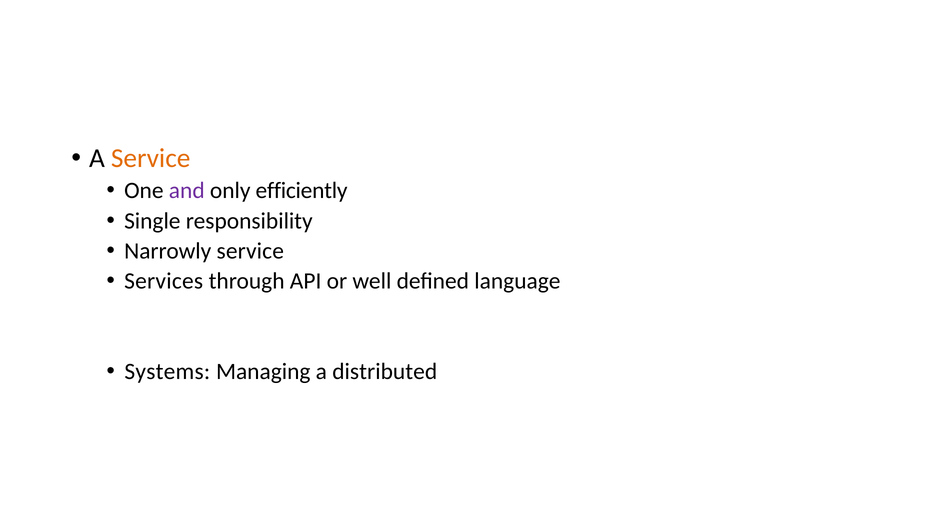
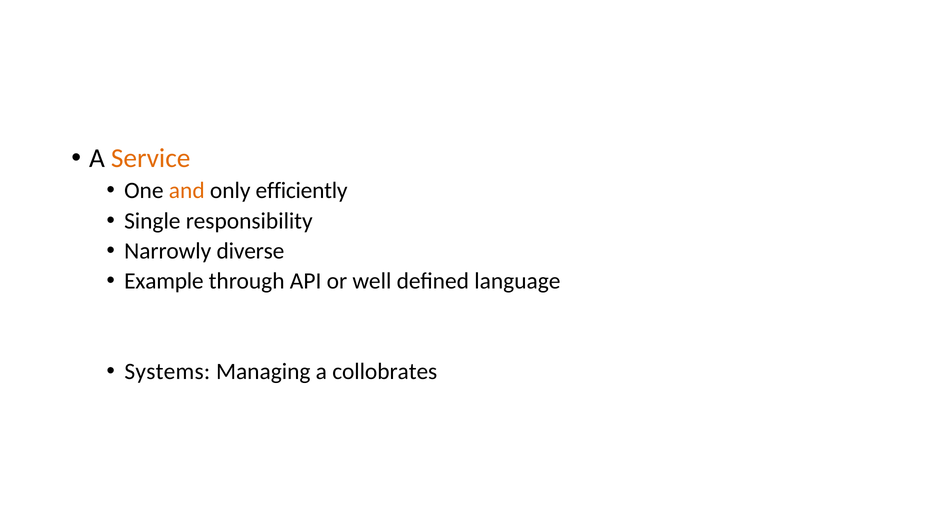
and colour: purple -> orange
Narrowly service: service -> diverse
Services: Services -> Example
distributed: distributed -> collobrates
